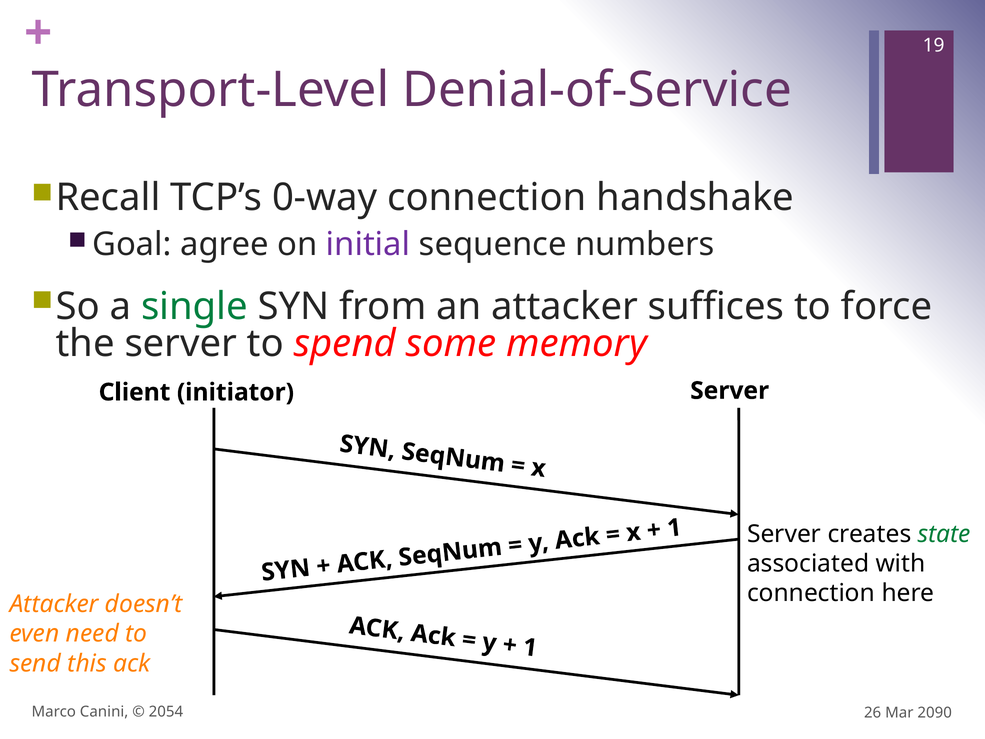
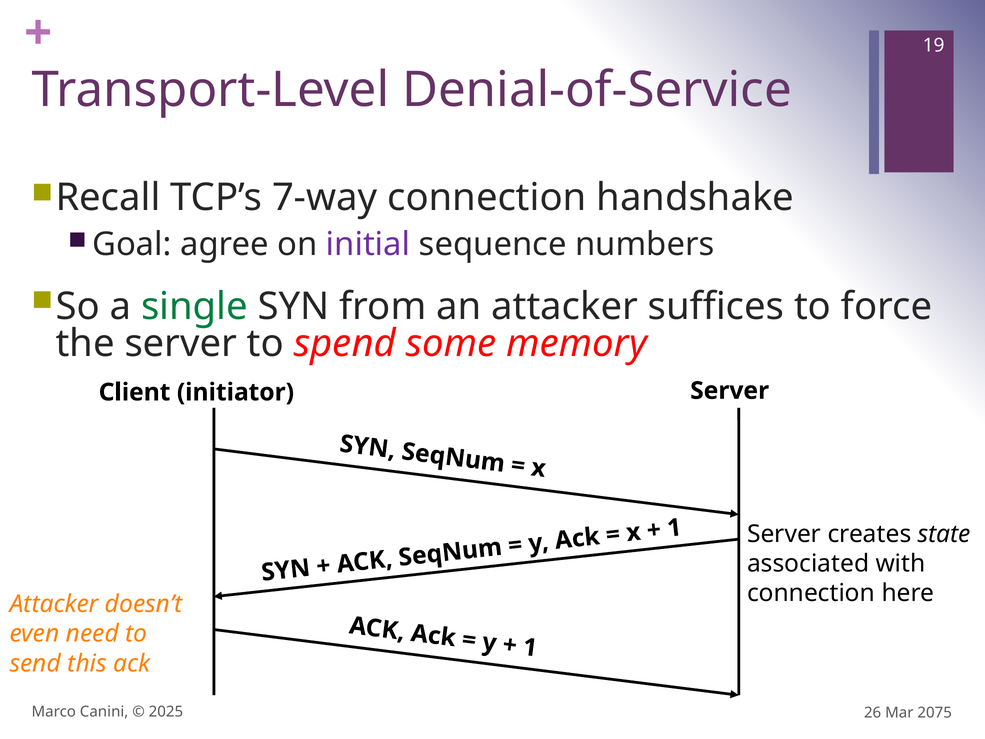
0-way: 0-way -> 7-way
state colour: green -> black
2054: 2054 -> 2025
2090: 2090 -> 2075
